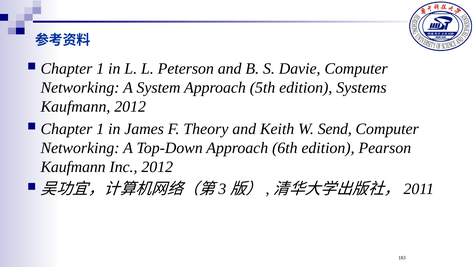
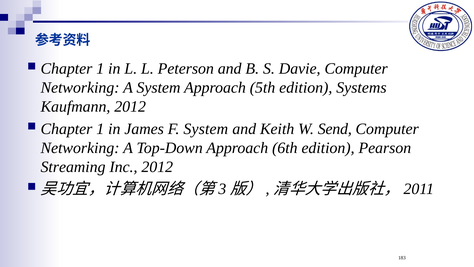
F Theory: Theory -> System
Kaufmann at (73, 167): Kaufmann -> Streaming
